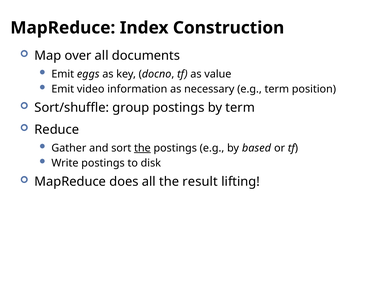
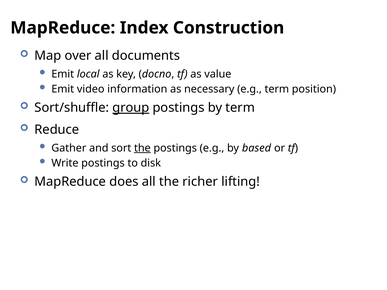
eggs: eggs -> local
group underline: none -> present
result: result -> richer
